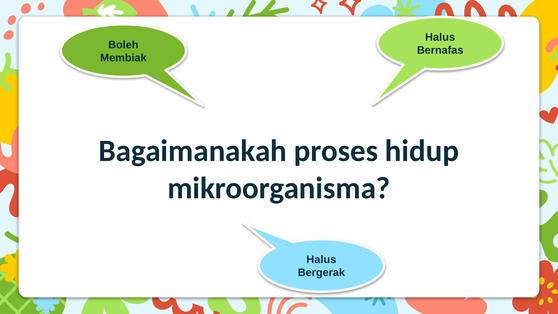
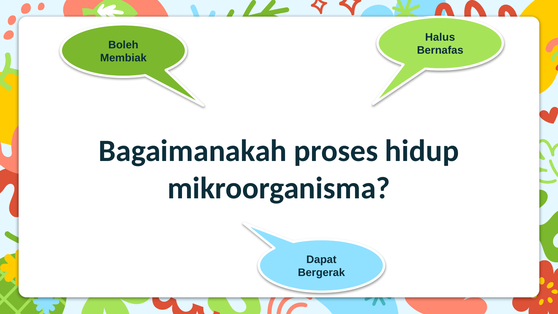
Halus at (321, 260): Halus -> Dapat
